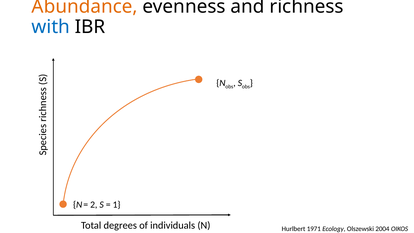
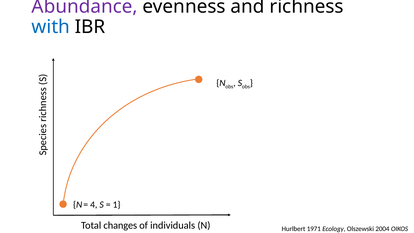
Abundance colour: orange -> purple
2: 2 -> 4
degrees: degrees -> changes
